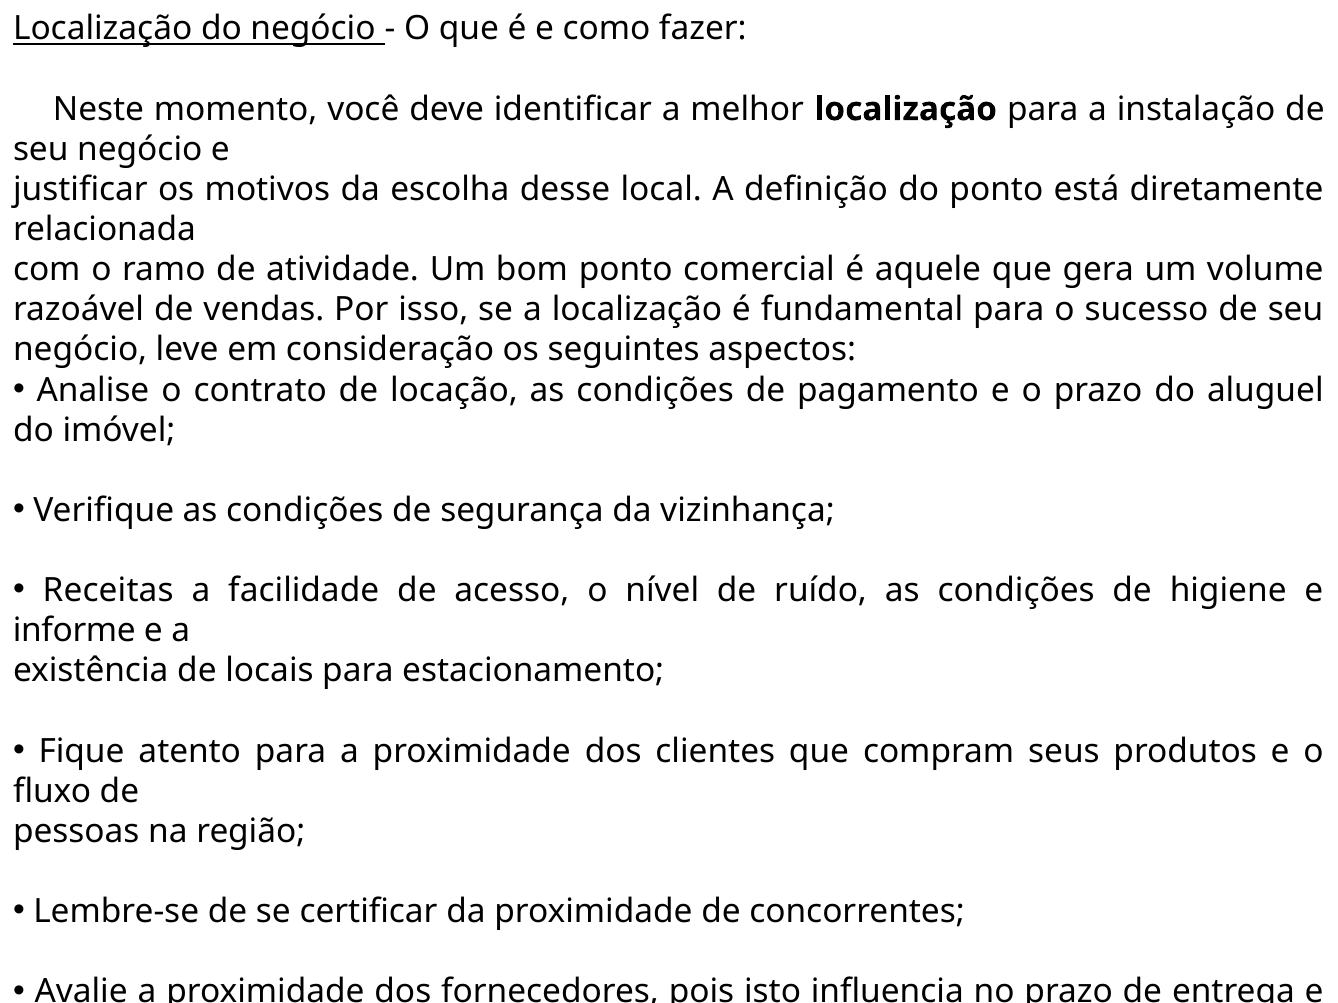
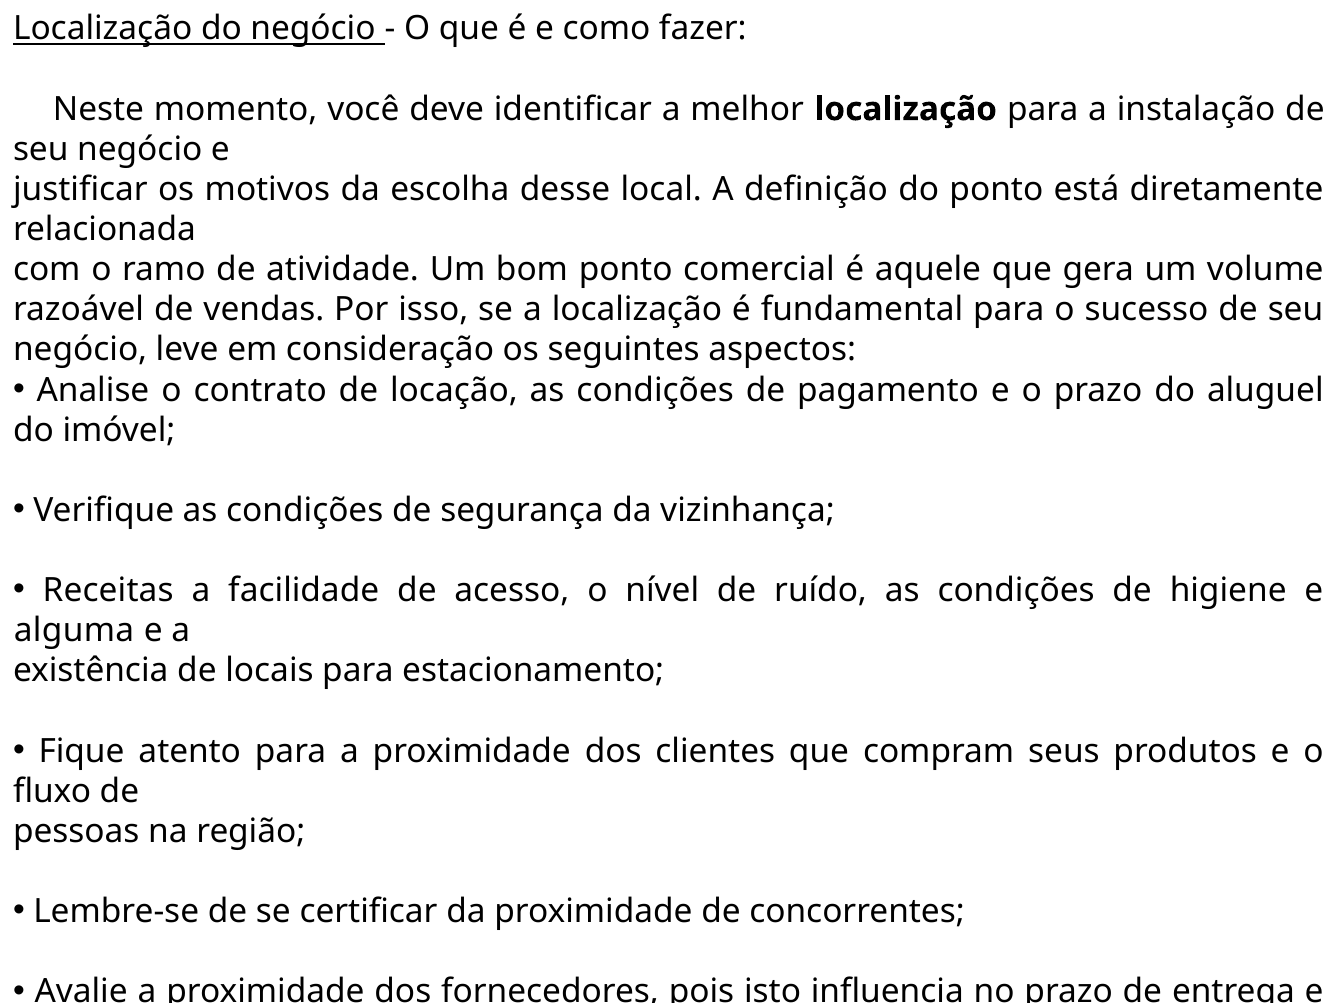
informe: informe -> alguma
